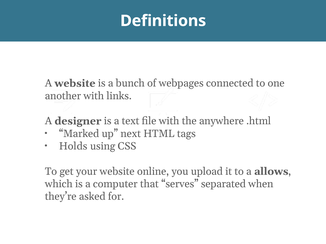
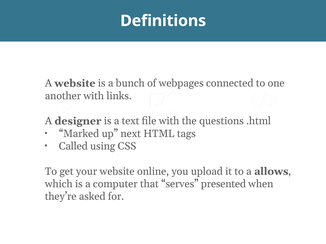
anywhere: anywhere -> questions
Holds: Holds -> Called
separated: separated -> presented
